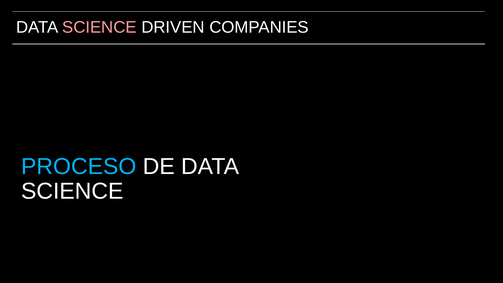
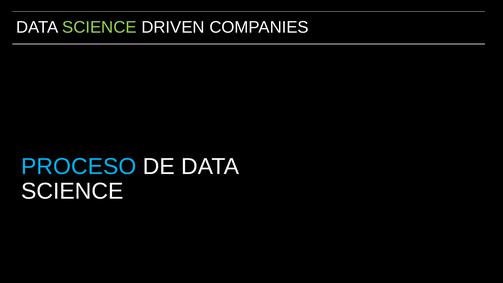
SCIENCE at (99, 27) colour: pink -> light green
